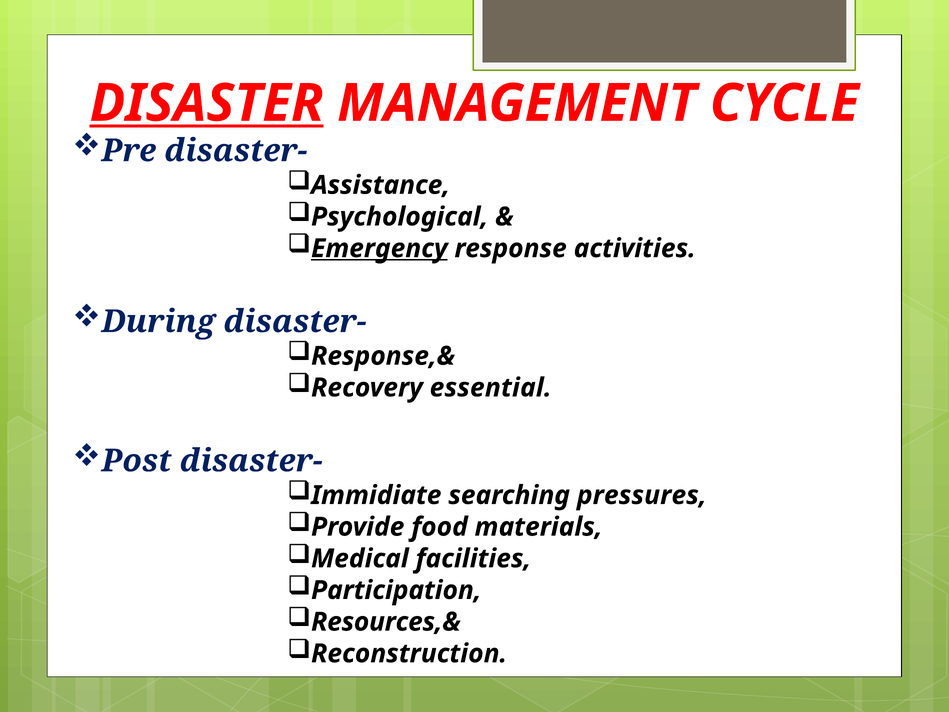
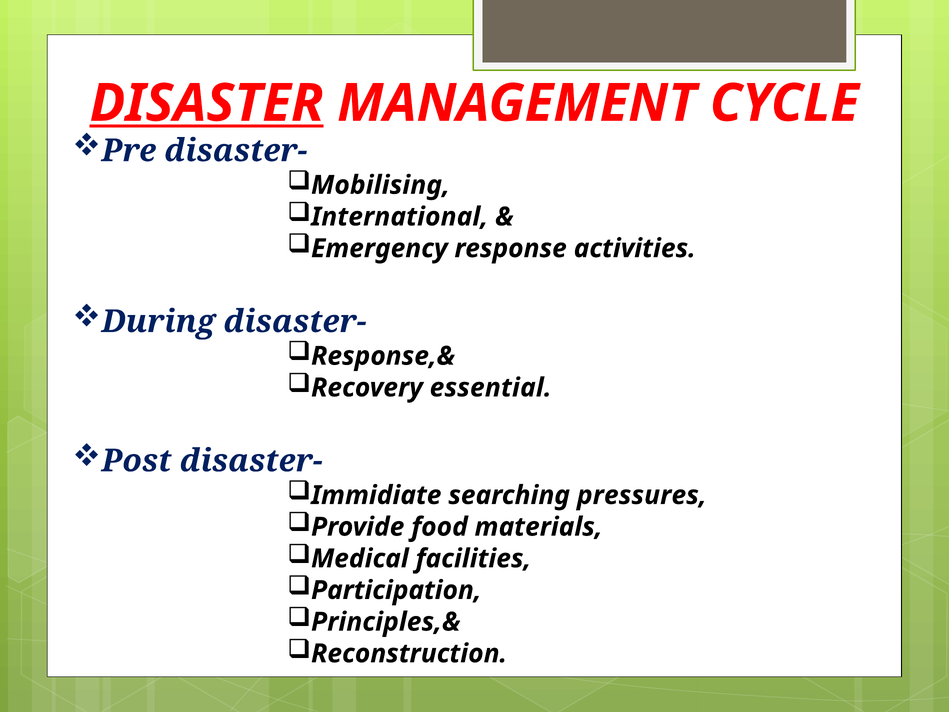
Assistance: Assistance -> Mobilising
Psychological: Psychological -> International
Emergency underline: present -> none
Resources,&: Resources,& -> Principles,&
